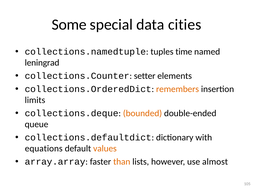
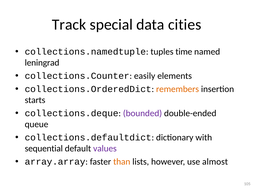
Some: Some -> Track
setter: setter -> easily
limits: limits -> starts
bounded colour: orange -> purple
equations: equations -> sequential
values colour: orange -> purple
